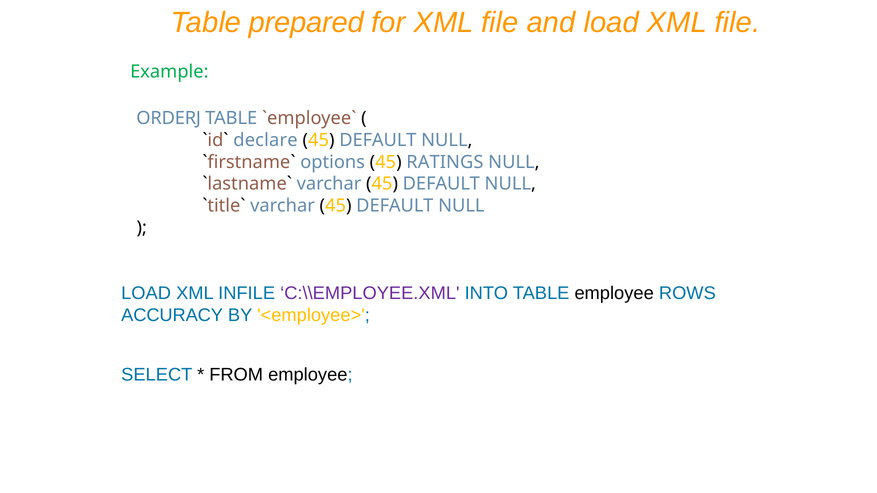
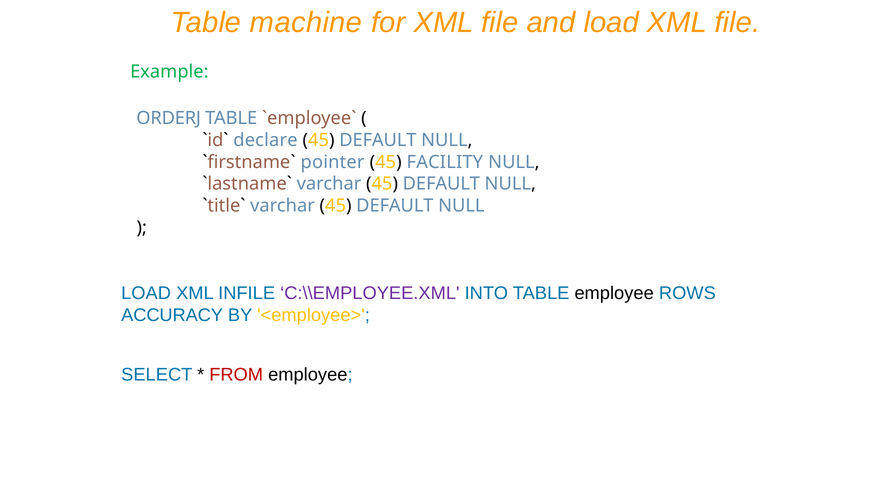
prepared: prepared -> machine
options: options -> pointer
RATINGS: RATINGS -> FACILITY
FROM colour: black -> red
